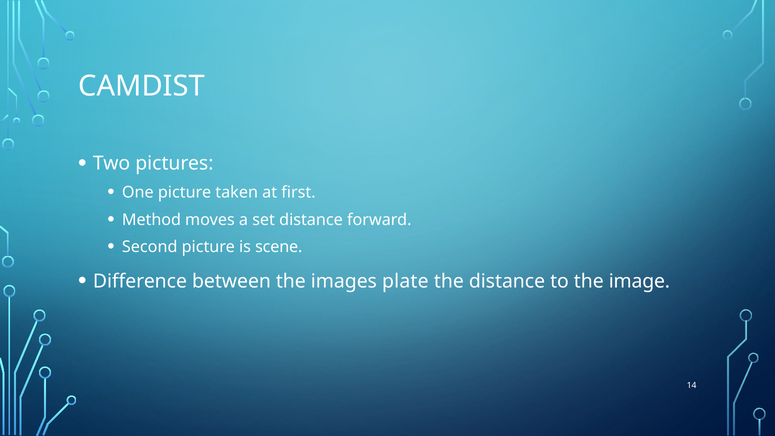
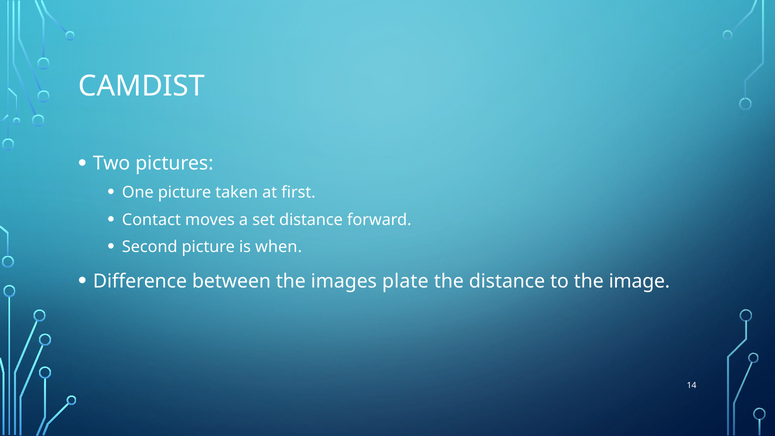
Method: Method -> Contact
scene: scene -> when
